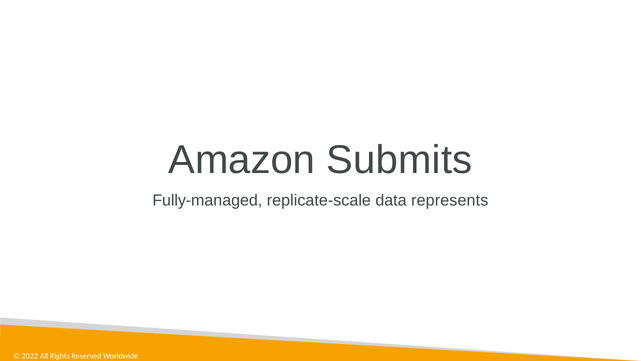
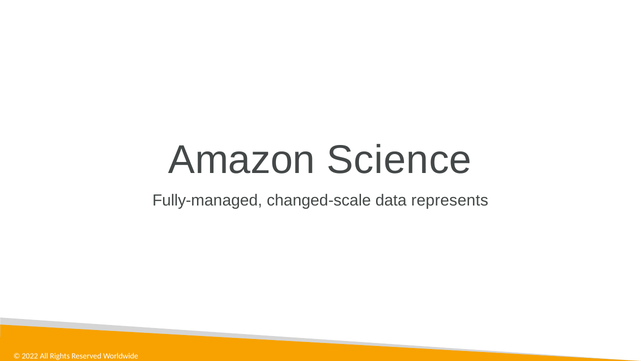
Submits: Submits -> Science
replicate-scale: replicate-scale -> changed-scale
